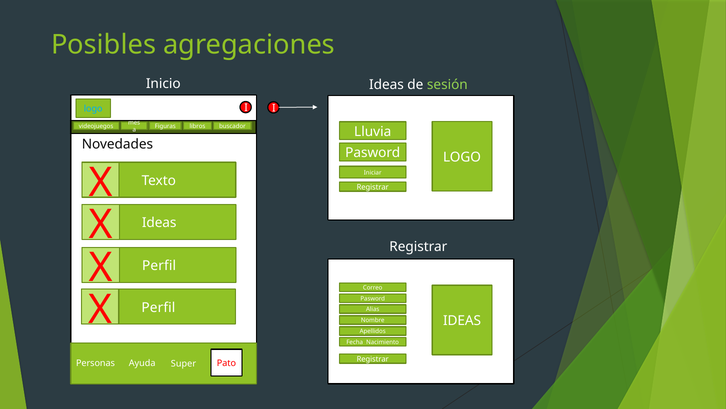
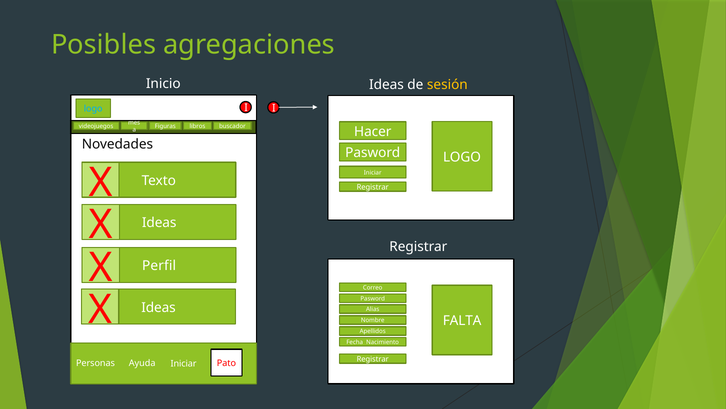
sesión colour: light green -> yellow
Lluvia: Lluvia -> Hacer
Perfil at (158, 307): Perfil -> Ideas
IDEAS at (462, 320): IDEAS -> FALTA
Ayuda Super: Super -> Iniciar
